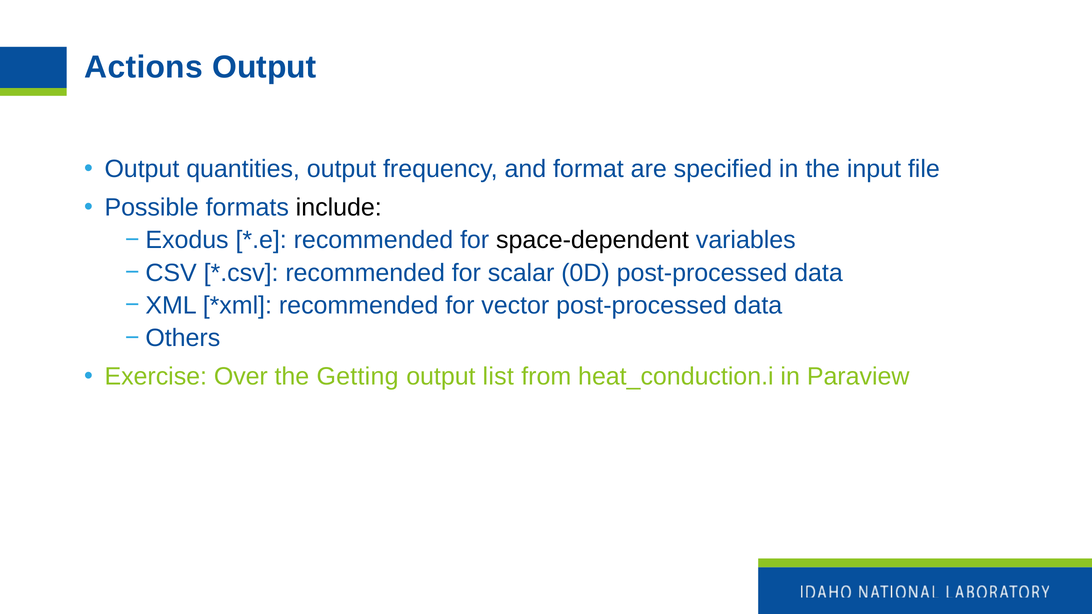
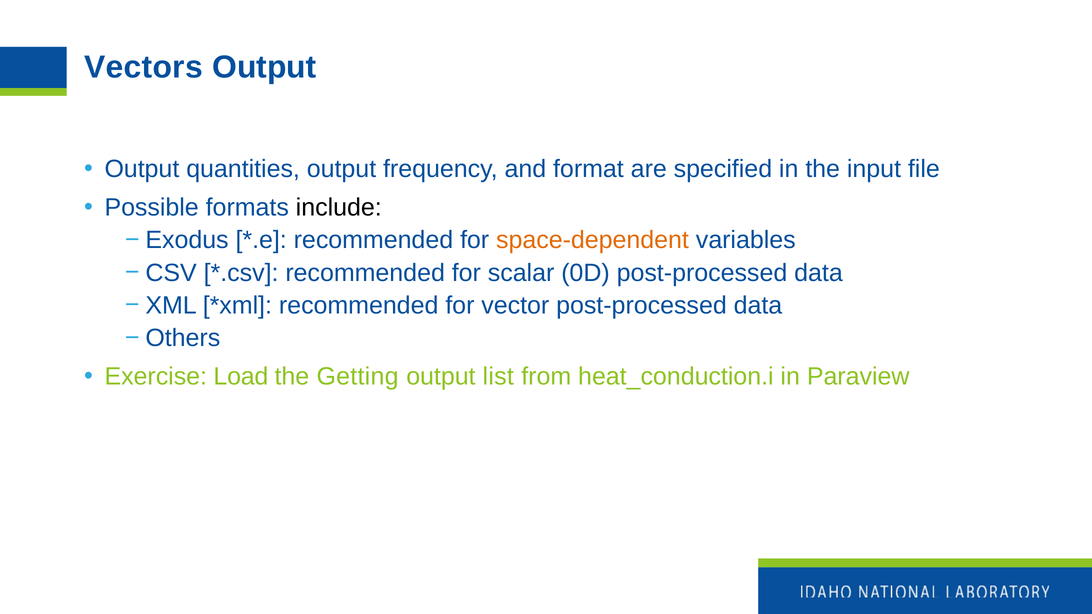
Actions: Actions -> Vectors
space-dependent colour: black -> orange
Over: Over -> Load
